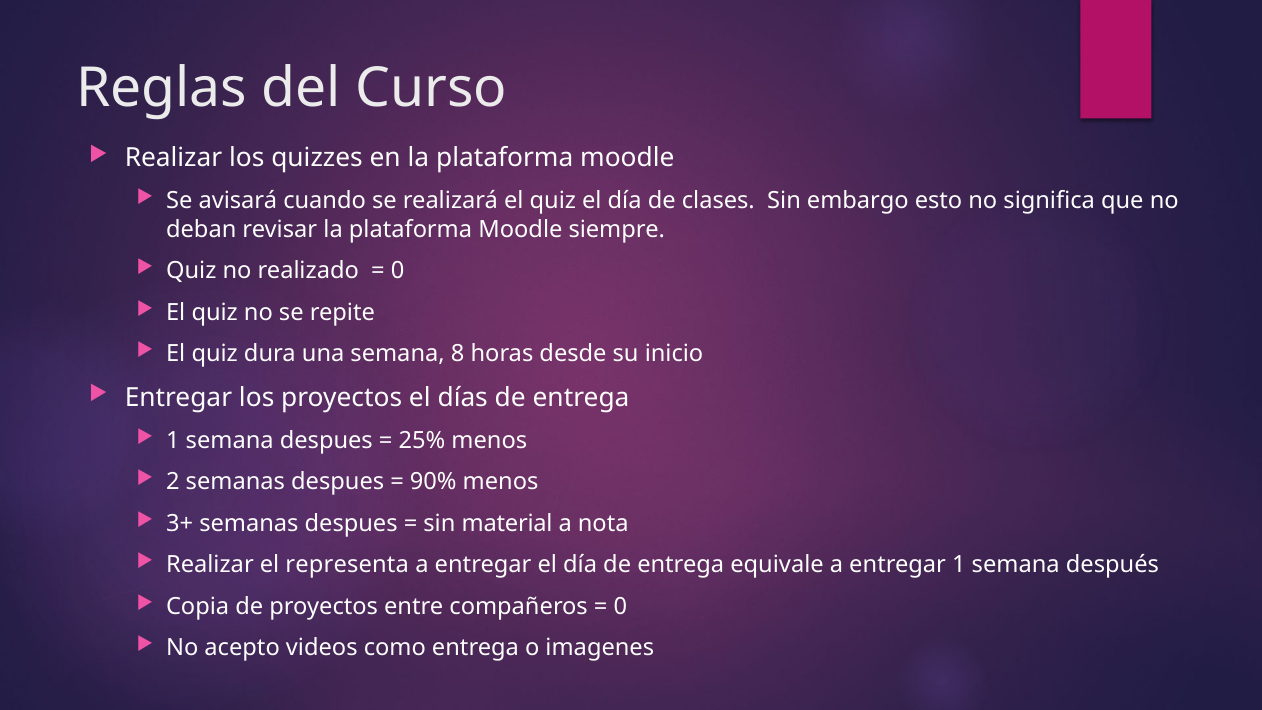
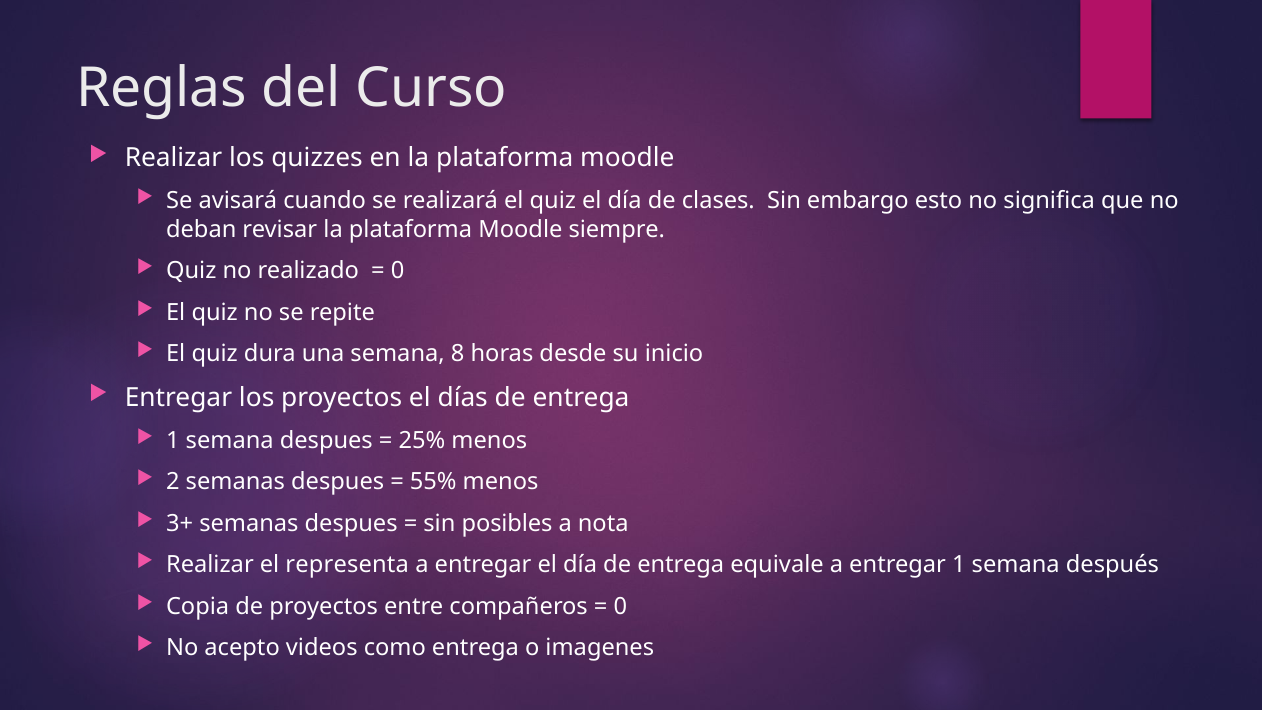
90%: 90% -> 55%
material: material -> posibles
